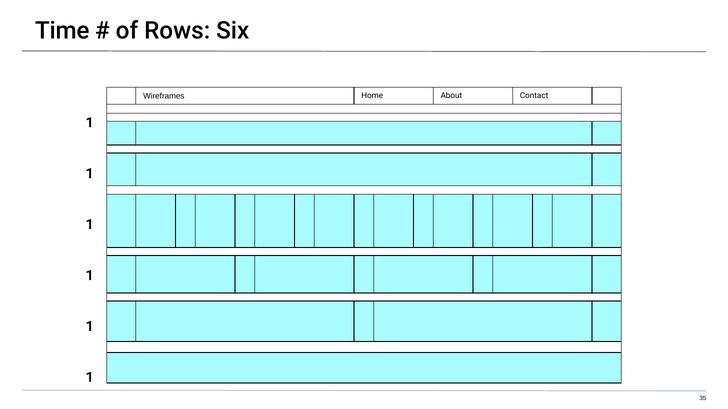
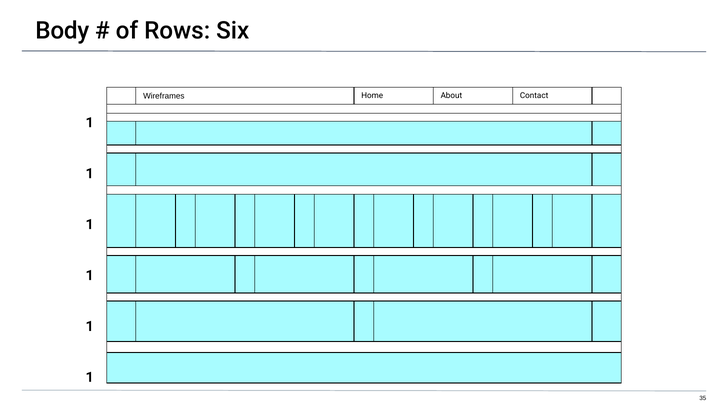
Time: Time -> Body
